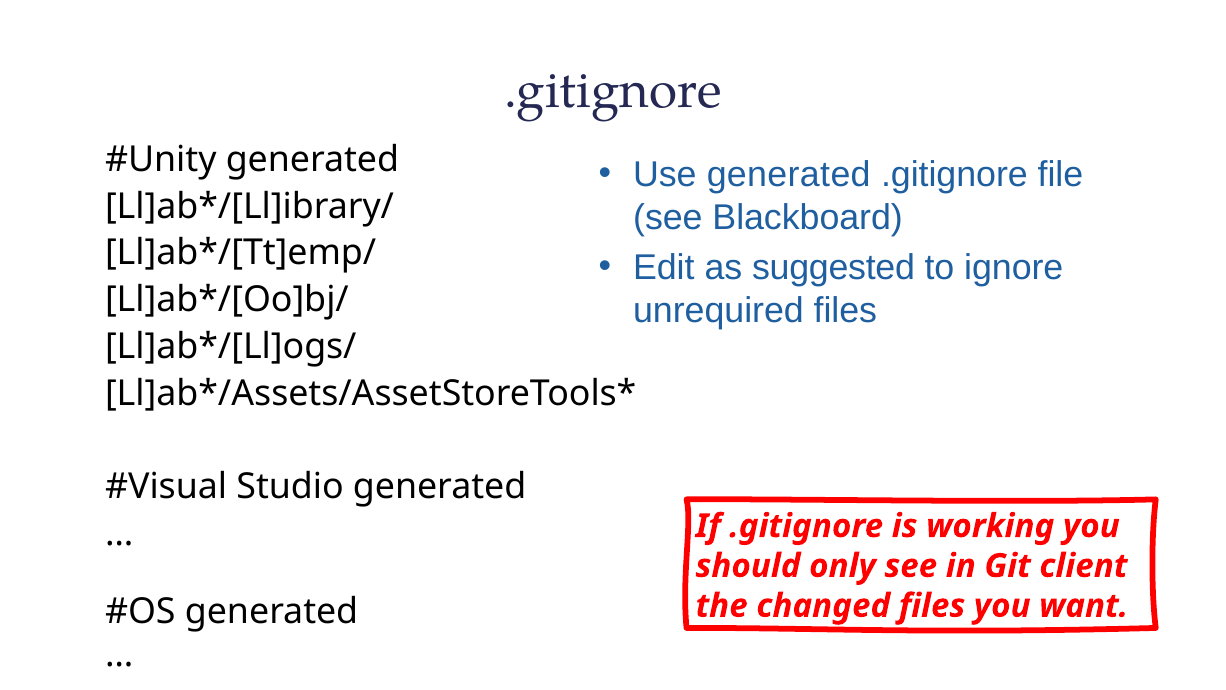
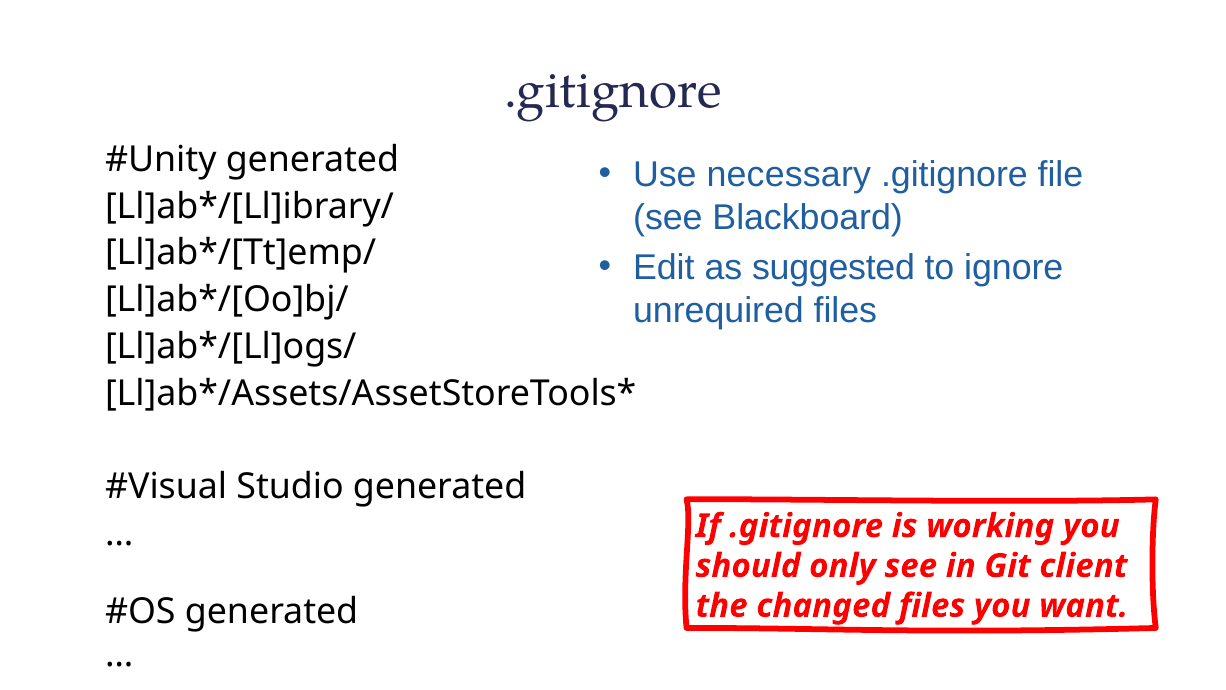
Use generated: generated -> necessary
